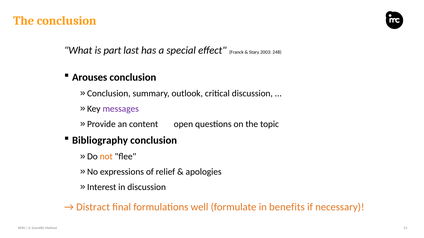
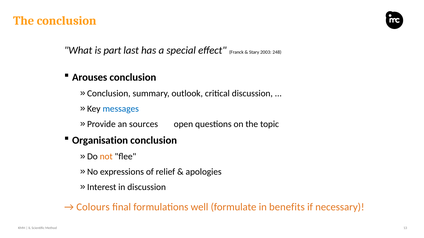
messages colour: purple -> blue
content: content -> sources
Bibliography: Bibliography -> Organisation
Distract: Distract -> Colours
